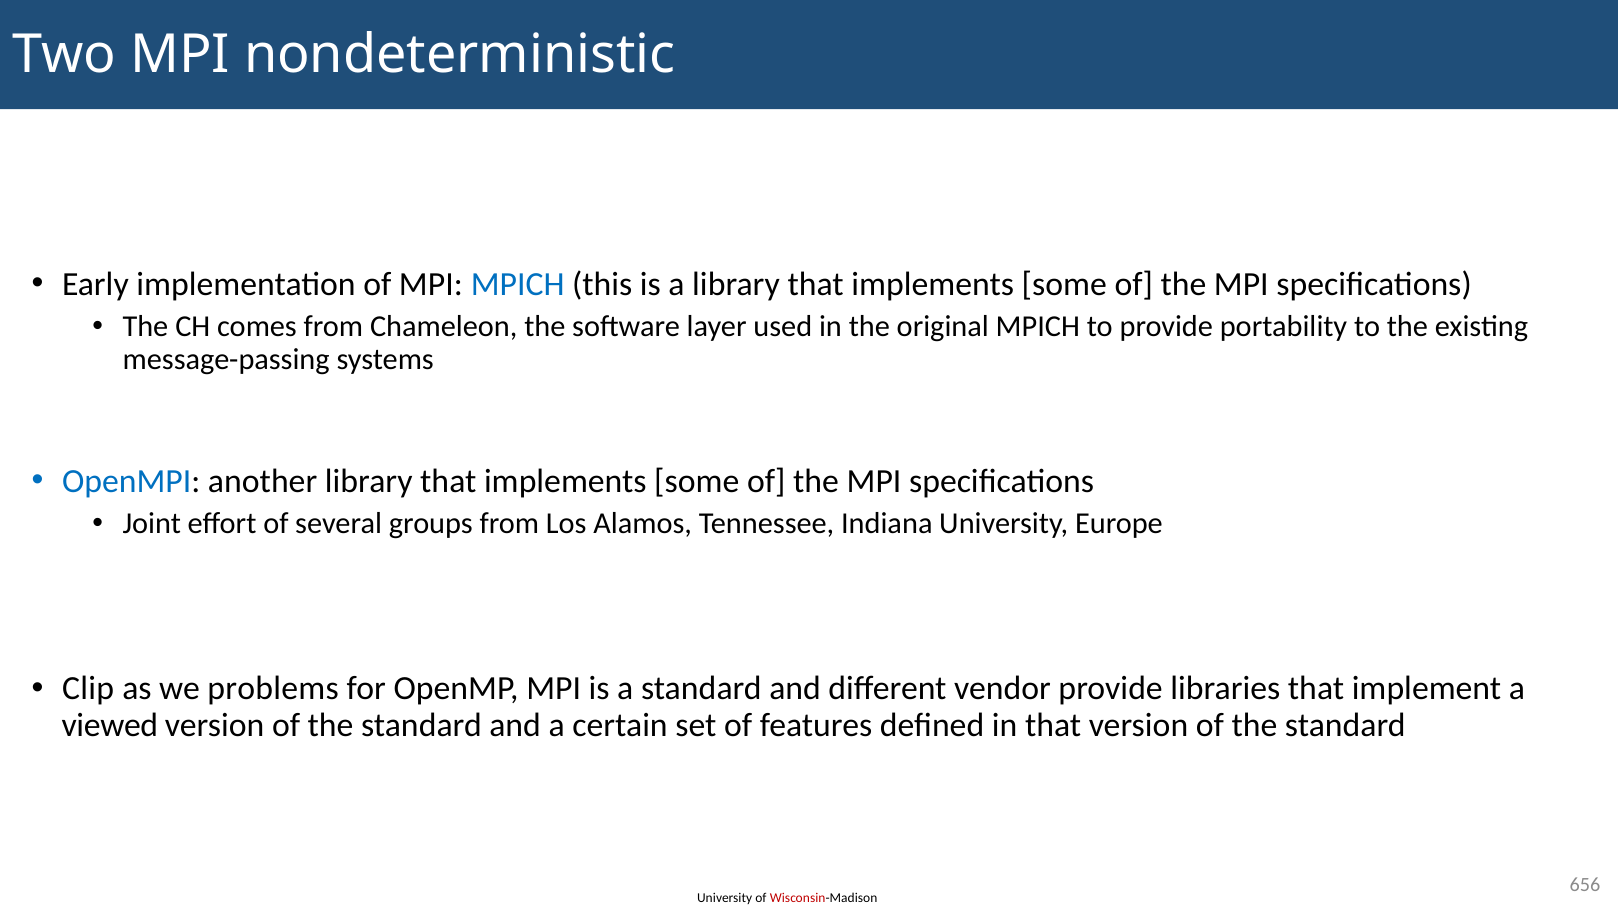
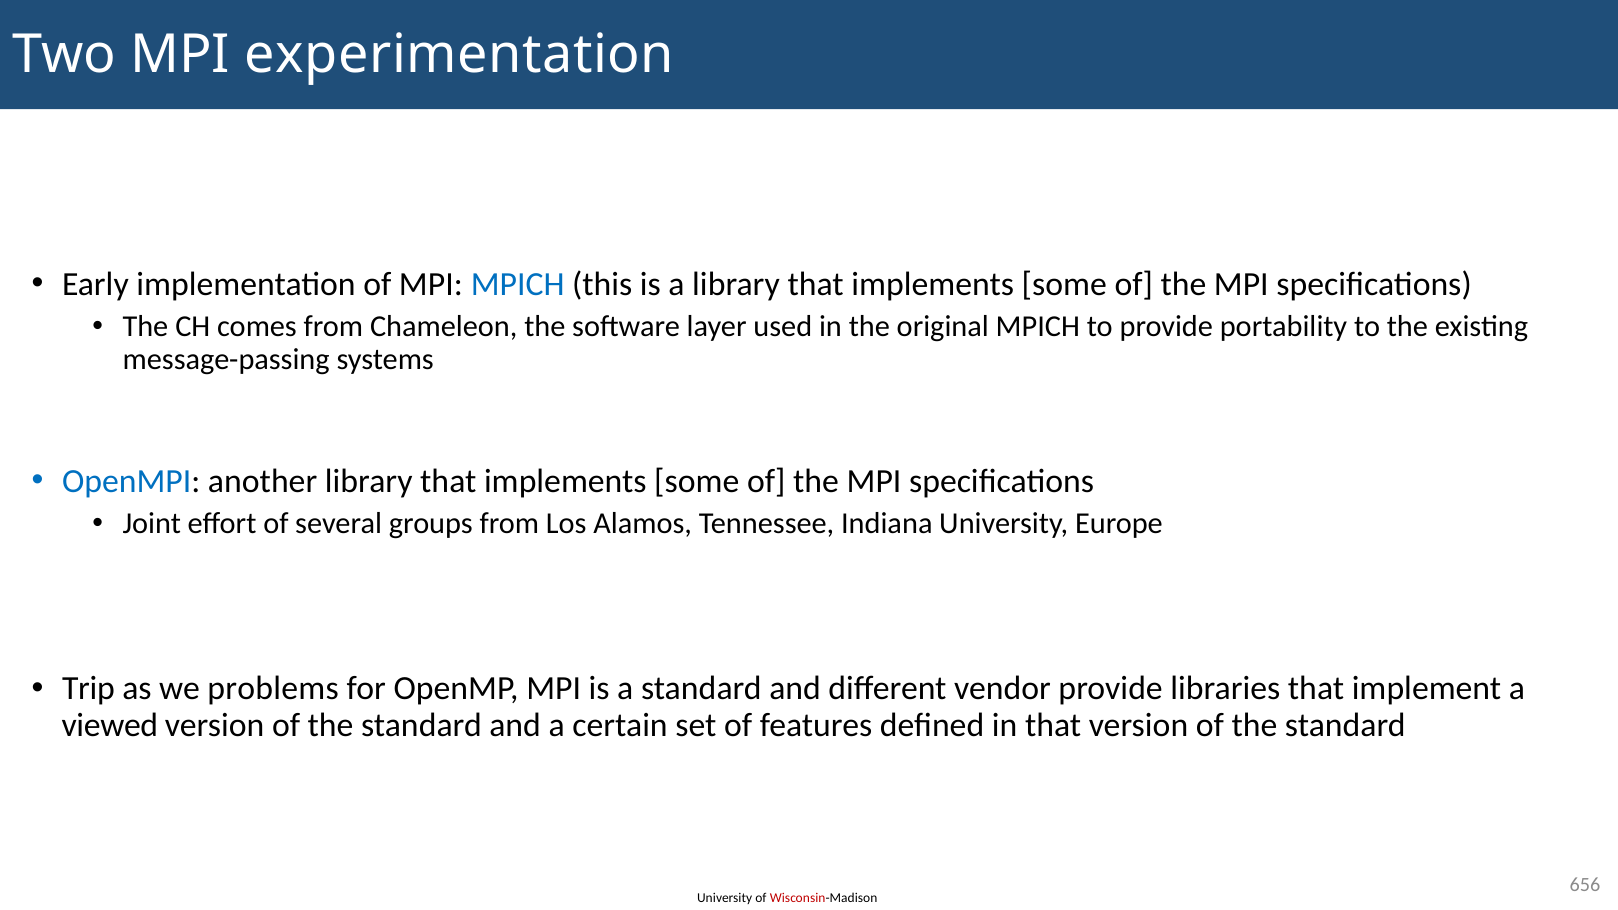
nondeterministic: nondeterministic -> experimentation
Clip: Clip -> Trip
